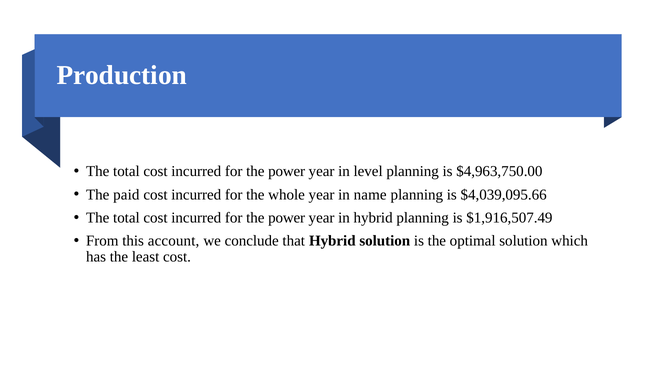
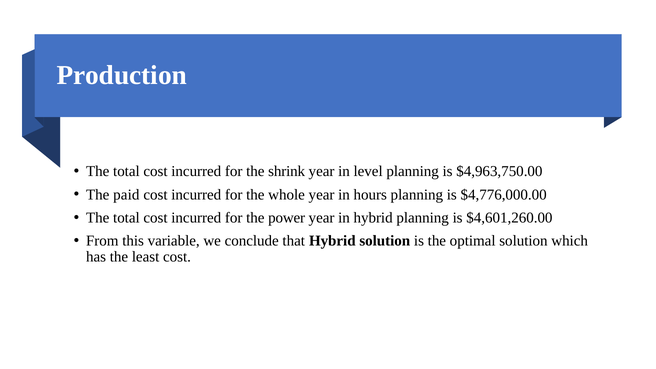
power at (287, 172): power -> shrink
name: name -> hours
$4,039,095.66: $4,039,095.66 -> $4,776,000.00
$1,916,507.49: $1,916,507.49 -> $4,601,260.00
account: account -> variable
